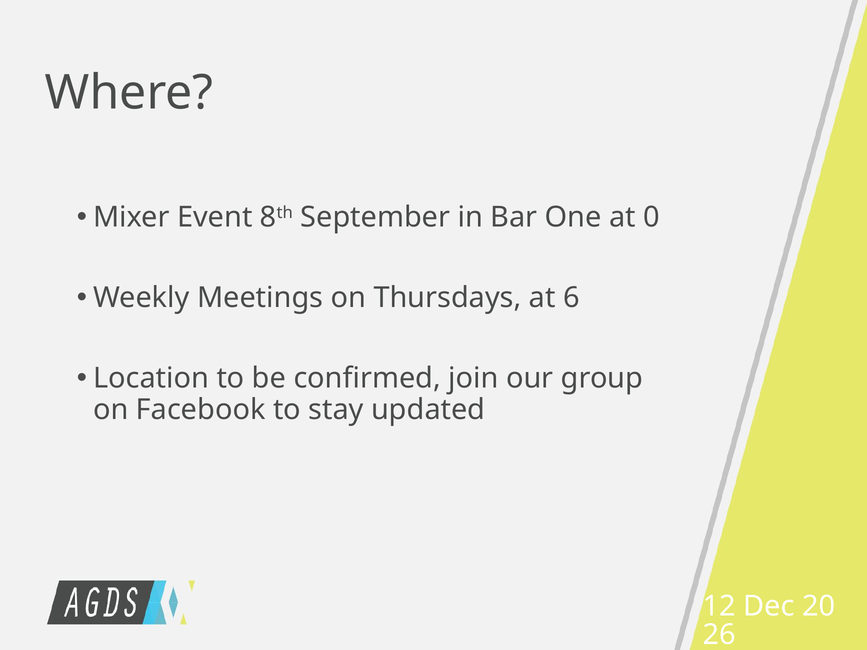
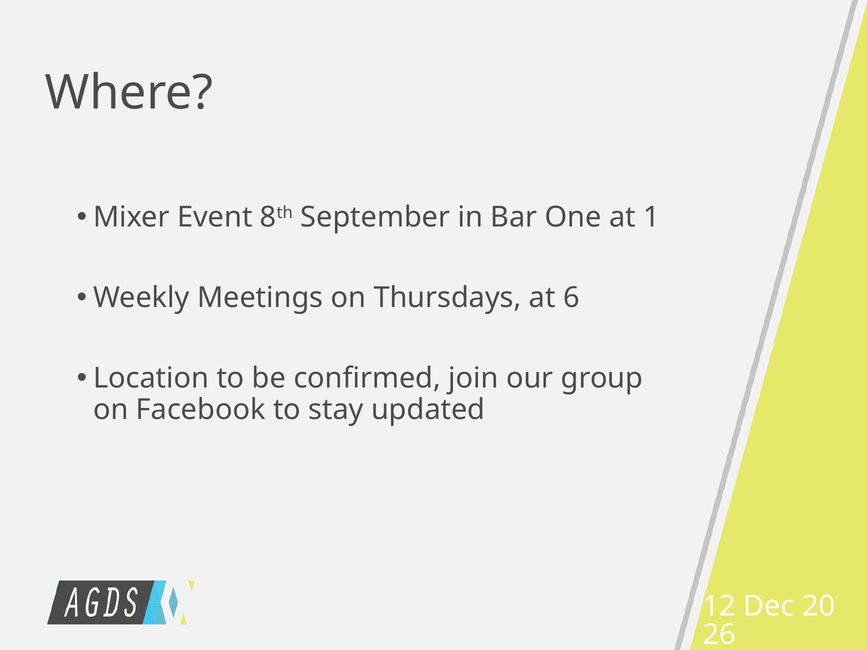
0: 0 -> 1
